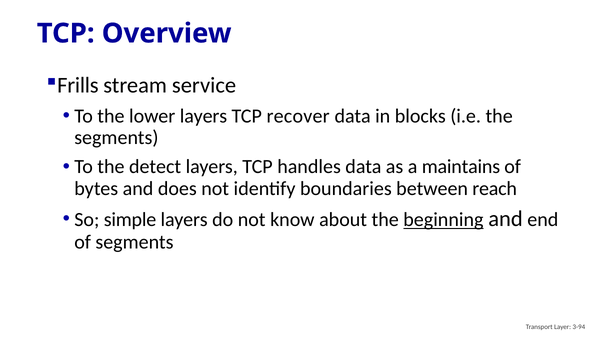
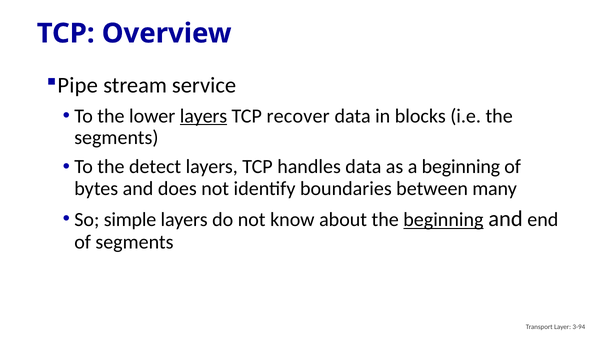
Frills: Frills -> Pipe
layers at (203, 116) underline: none -> present
a maintains: maintains -> beginning
reach: reach -> many
